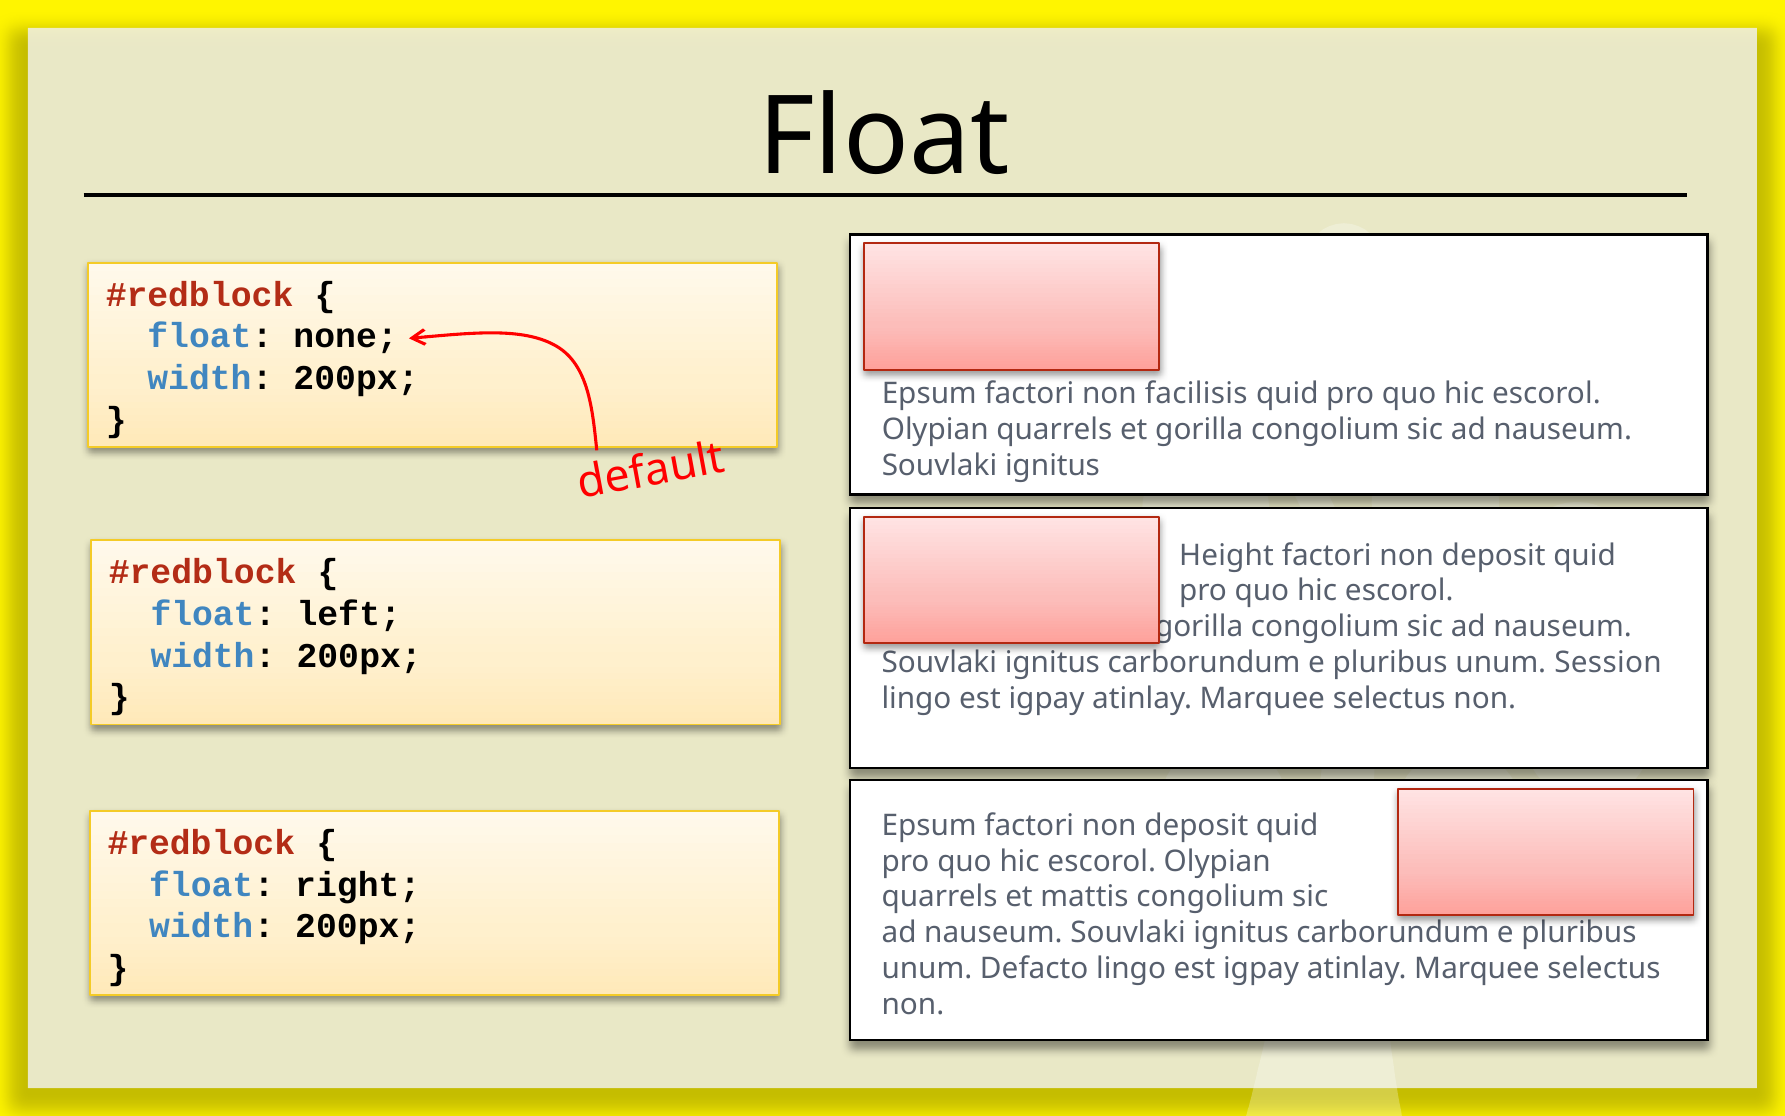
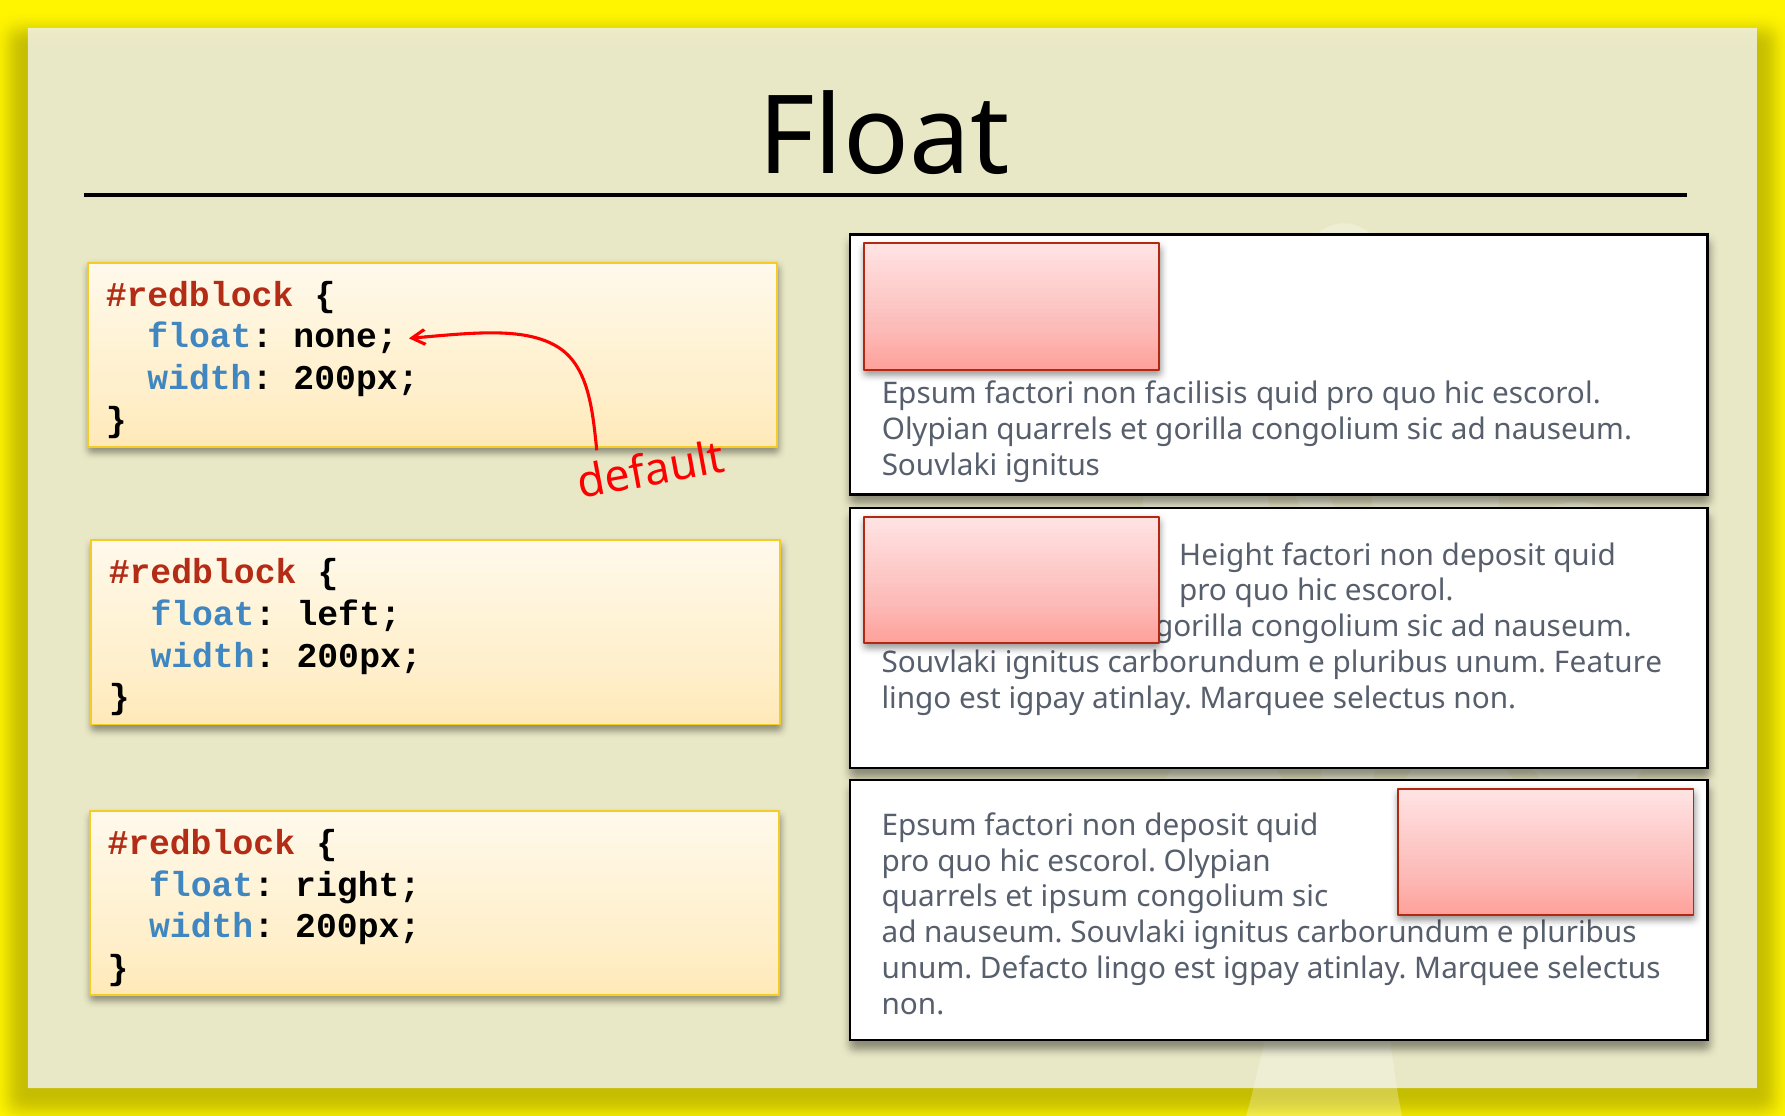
Session: Session -> Feature
mattis: mattis -> ipsum
